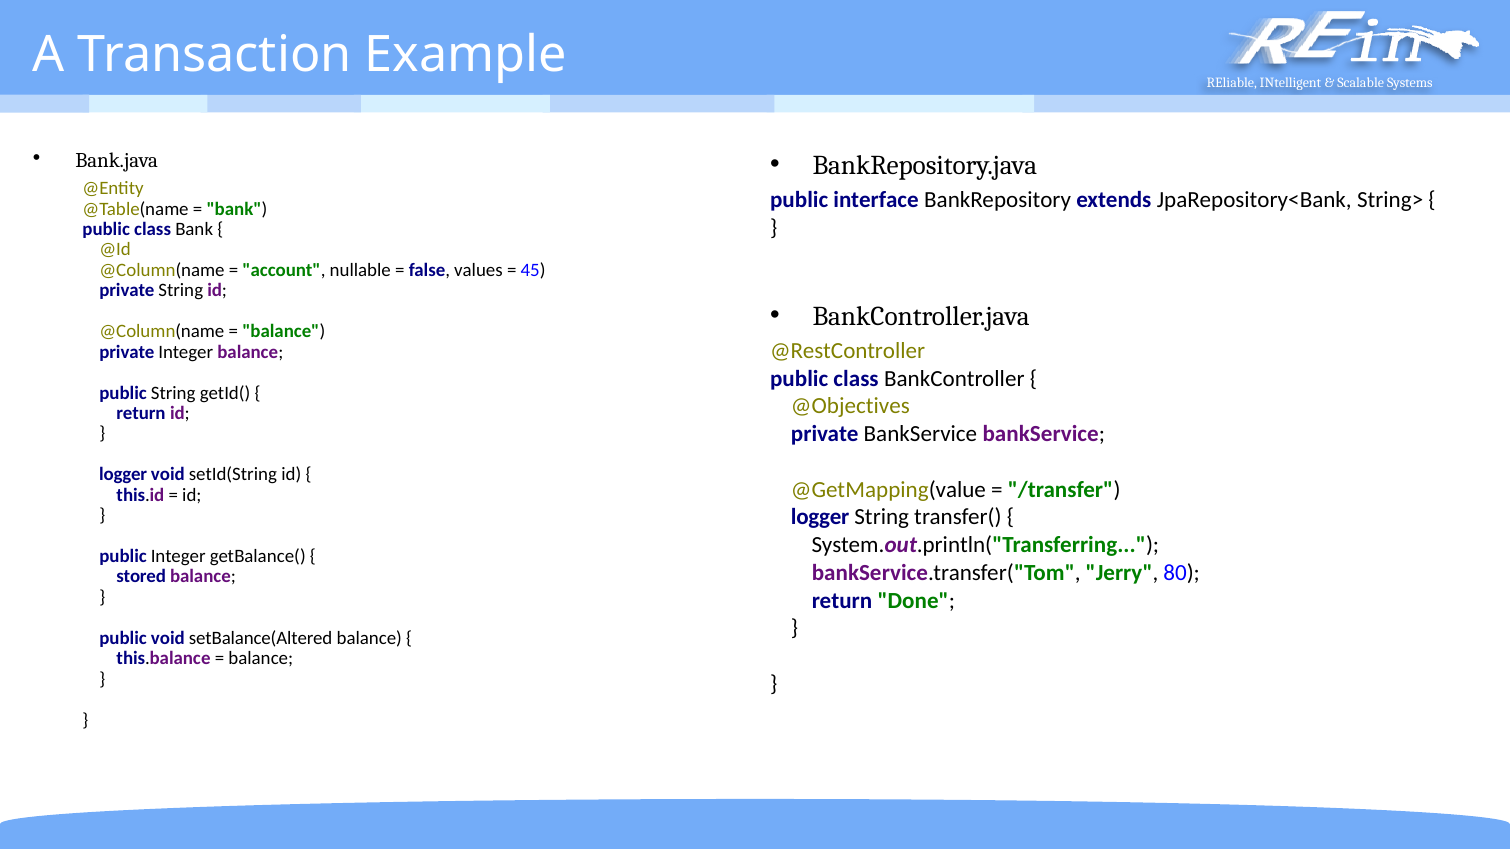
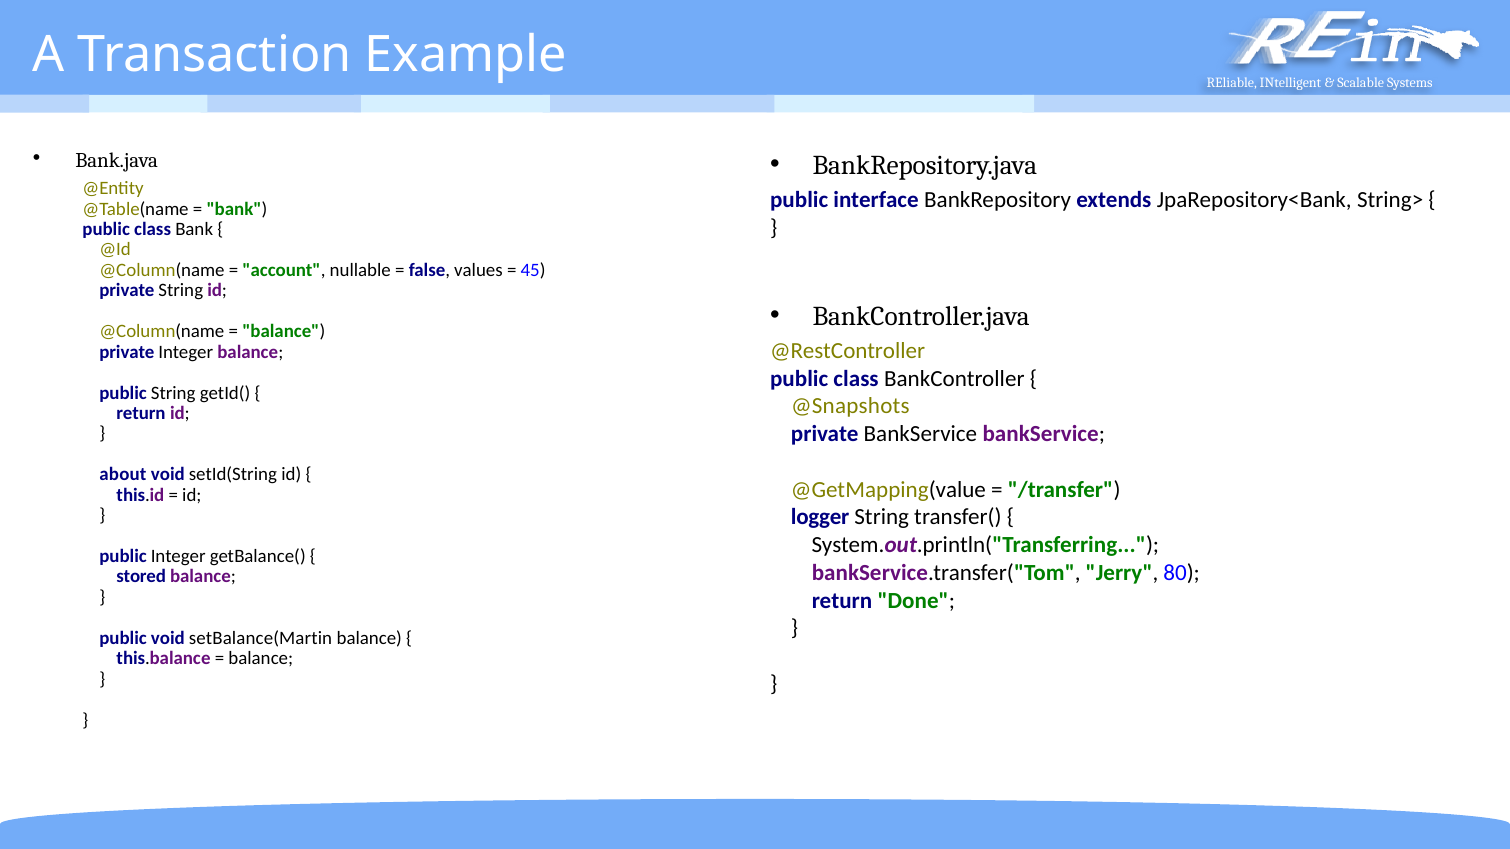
@Objectives: @Objectives -> @Snapshots
logger at (123, 475): logger -> about
setBalance(Altered: setBalance(Altered -> setBalance(Martin
